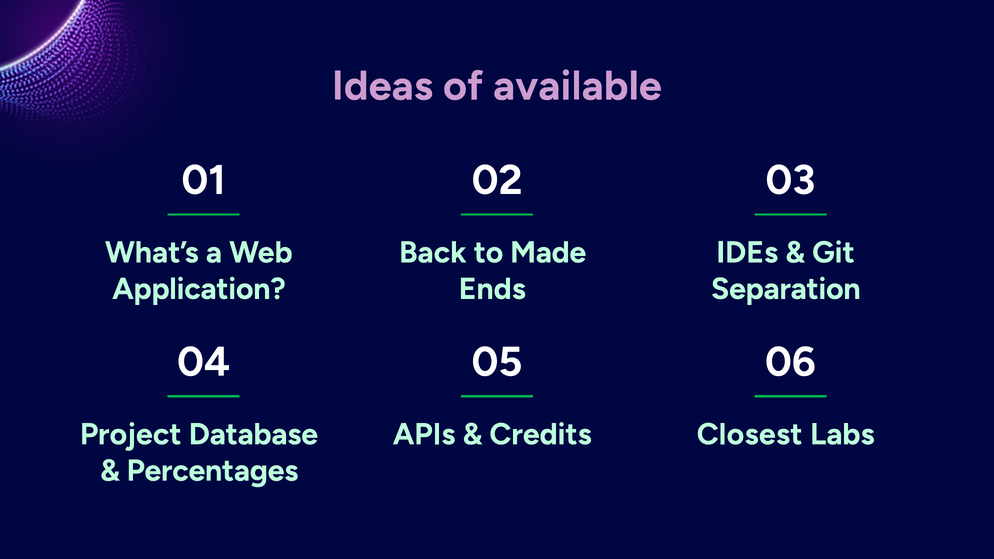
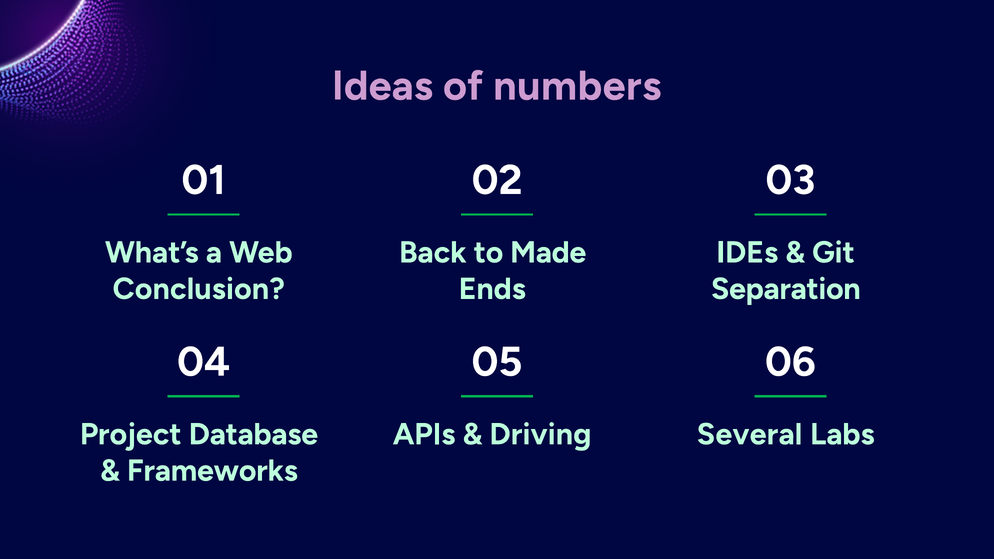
available: available -> numbers
Application: Application -> Conclusion
Credits: Credits -> Driving
Closest: Closest -> Several
Percentages: Percentages -> Frameworks
